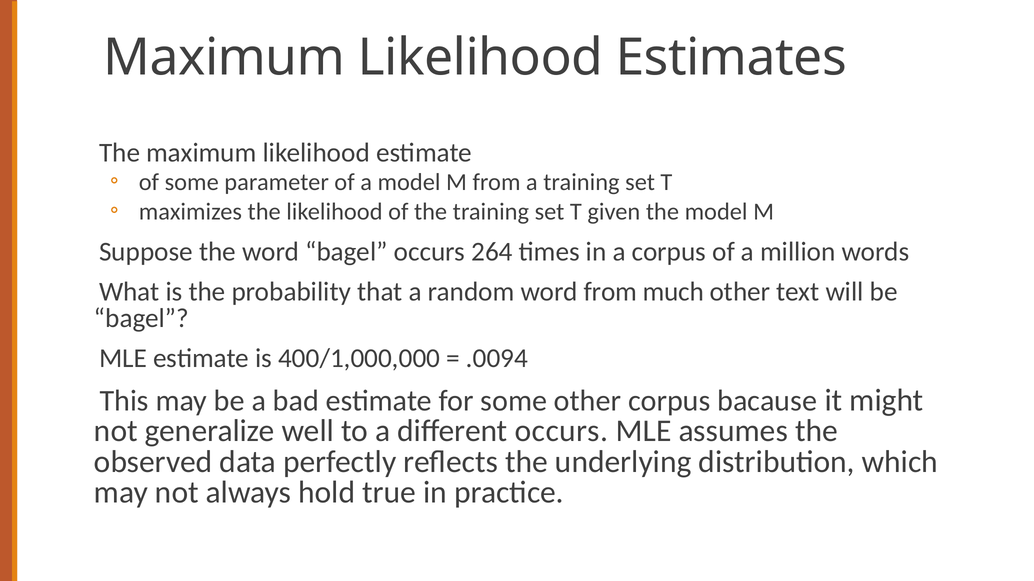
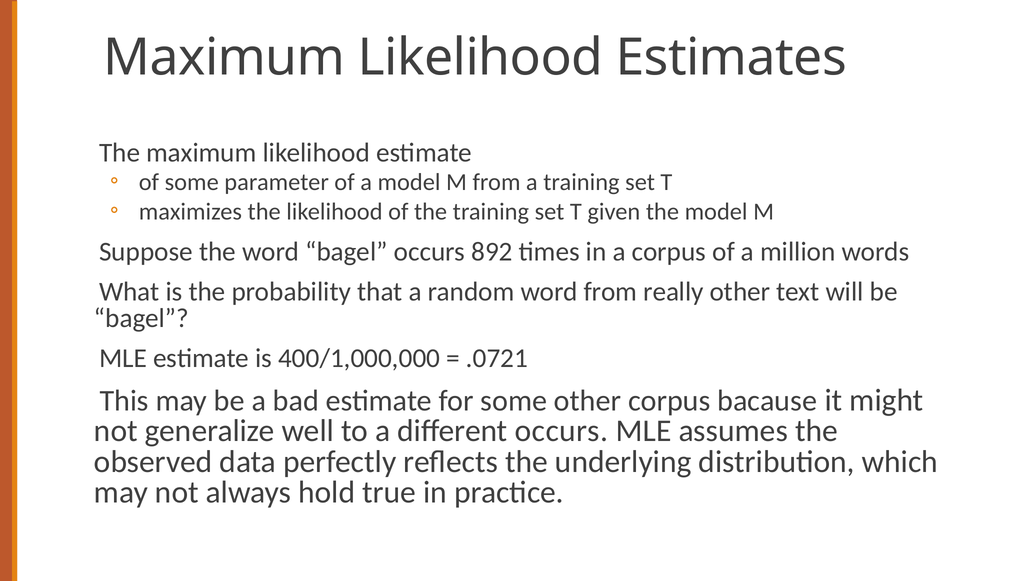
264: 264 -> 892
much: much -> really
.0094: .0094 -> .0721
